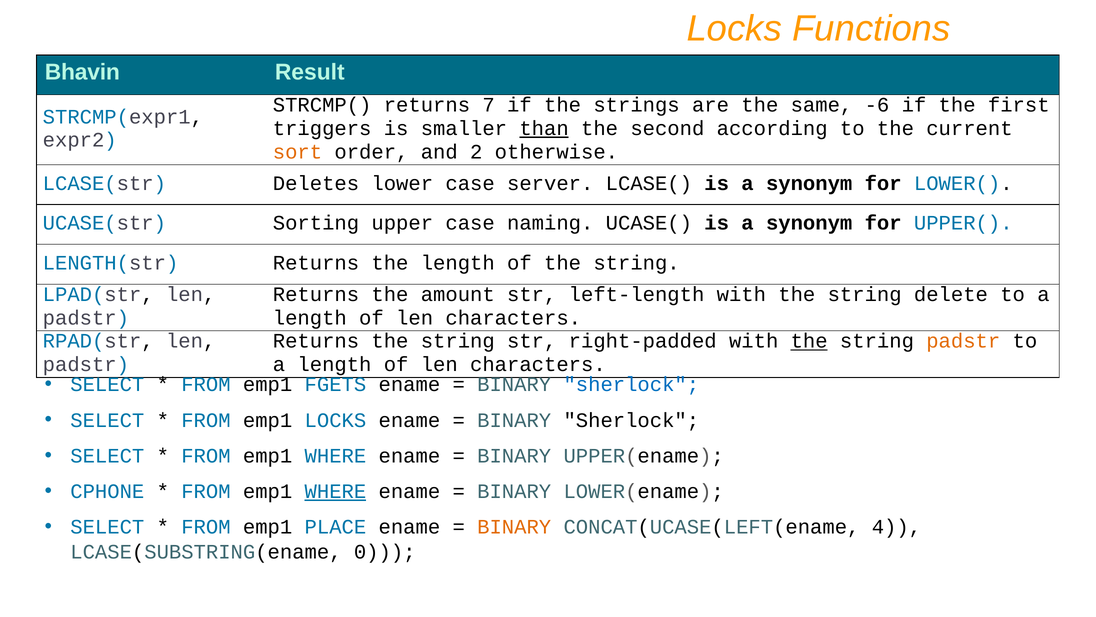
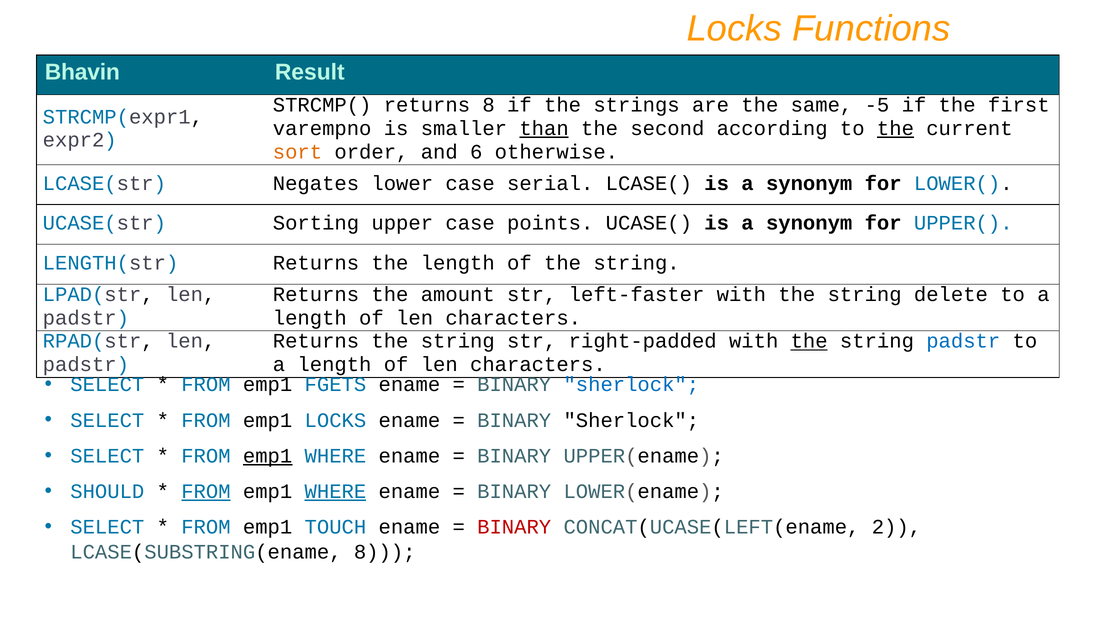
returns 7: 7 -> 8
-6: -6 -> -5
triggers: triggers -> varempno
the at (895, 128) underline: none -> present
2: 2 -> 6
Deletes: Deletes -> Negates
server: server -> serial
naming: naming -> points
left-length: left-length -> left-faster
padstr at (963, 341) colour: orange -> blue
emp1 at (268, 455) underline: none -> present
CPHONE: CPHONE -> SHOULD
FROM at (206, 491) underline: none -> present
PLACE: PLACE -> TOUCH
BINARY at (514, 527) colour: orange -> red
4: 4 -> 2
LCASE(SUBSTRING(ename 0: 0 -> 8
